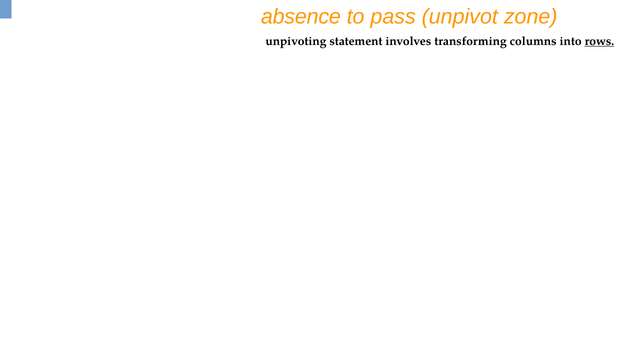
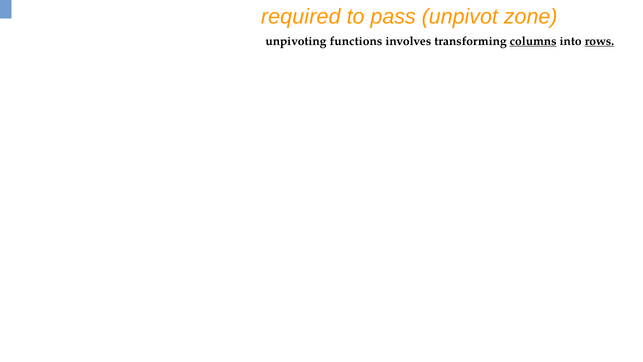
absence: absence -> required
statement: statement -> functions
columns underline: none -> present
